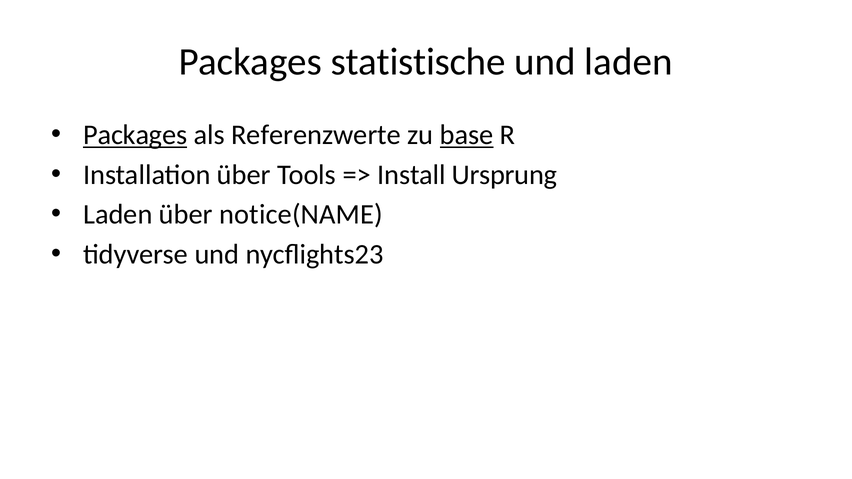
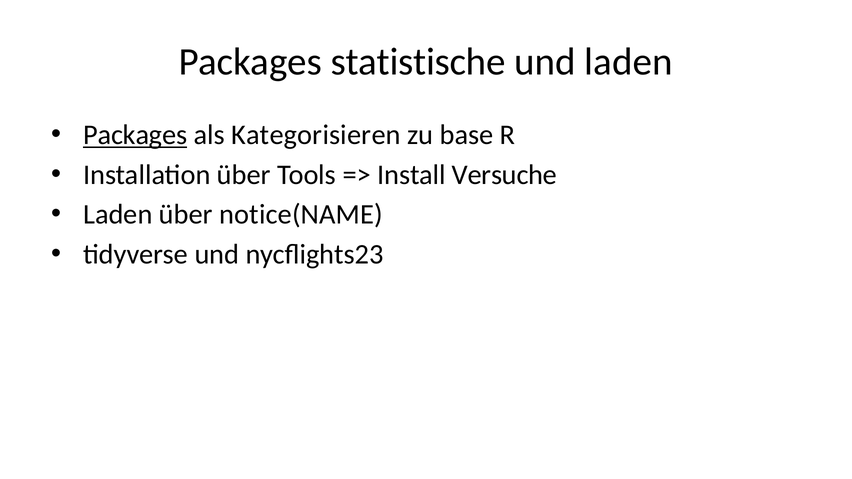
Referenzwerte: Referenzwerte -> Kategorisieren
base underline: present -> none
Ursprung: Ursprung -> Versuche
